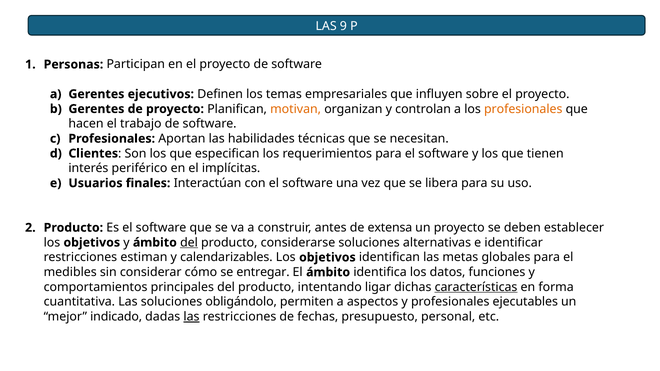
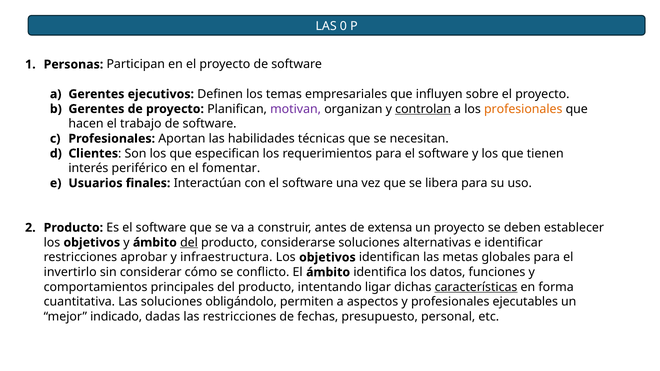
9: 9 -> 0
motivan colour: orange -> purple
controlan underline: none -> present
implícitas: implícitas -> fomentar
estiman: estiman -> aprobar
calendarizables: calendarizables -> infraestructura
medibles: medibles -> invertirlo
entregar: entregar -> conflicto
las at (192, 317) underline: present -> none
